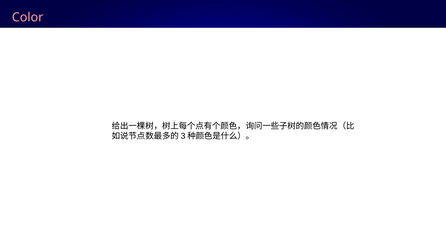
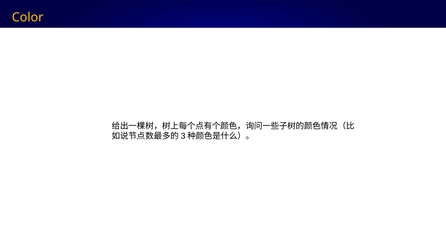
Color colour: pink -> yellow
